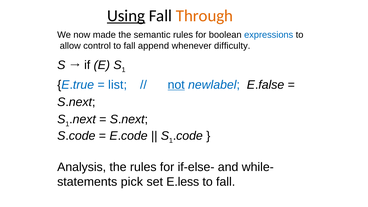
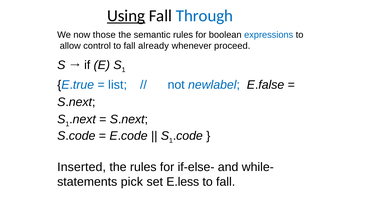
Through colour: orange -> blue
made: made -> those
append: append -> already
difficulty: difficulty -> proceed
not underline: present -> none
Analysis: Analysis -> Inserted
